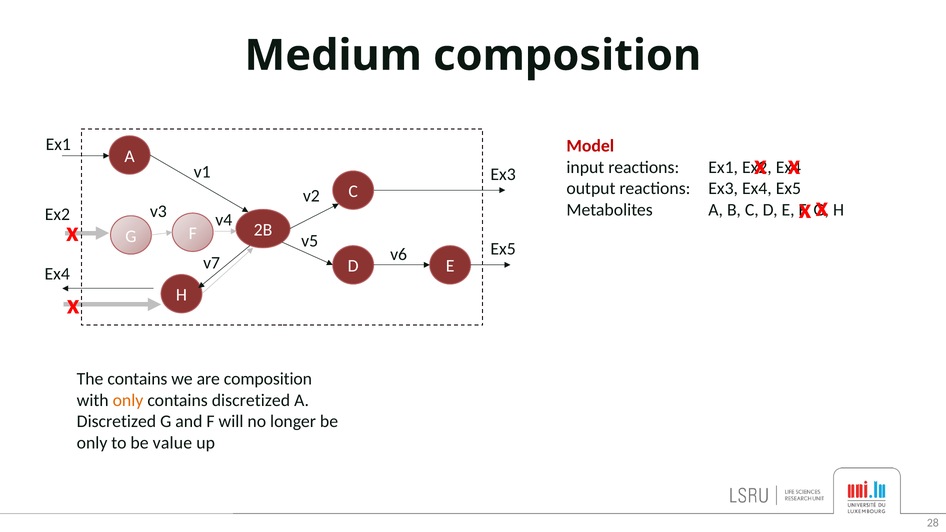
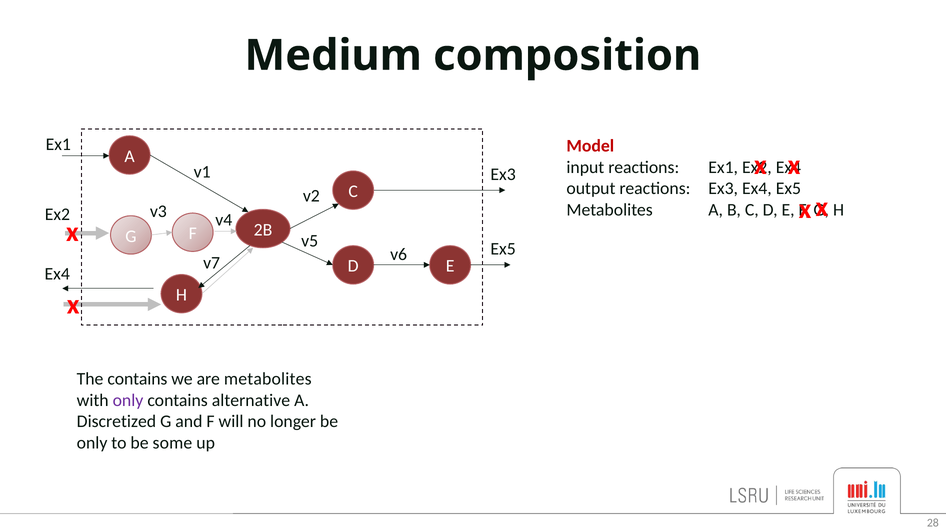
are composition: composition -> metabolites
only at (128, 400) colour: orange -> purple
contains discretized: discretized -> alternative
value: value -> some
